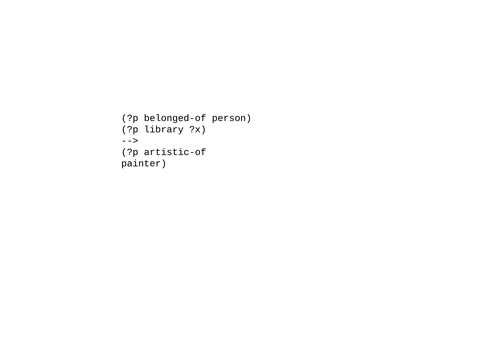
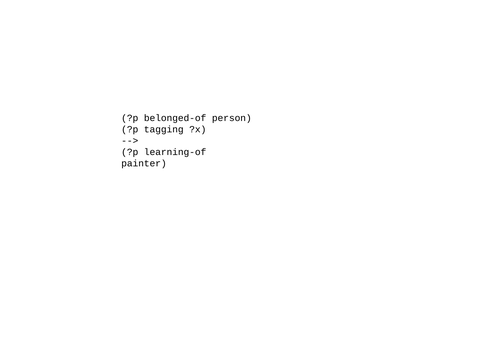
library: library -> tagging
artistic-of: artistic-of -> learning-of
